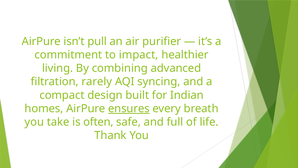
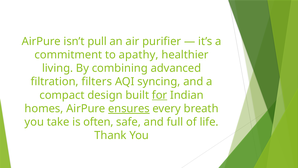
impact: impact -> apathy
rarely: rarely -> filters
for underline: none -> present
